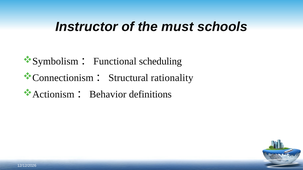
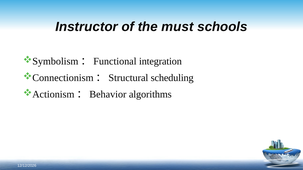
scheduling: scheduling -> integration
rationality: rationality -> scheduling
definitions: definitions -> algorithms
